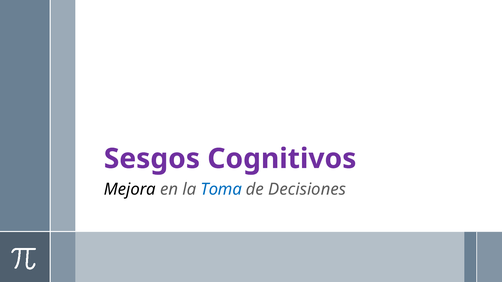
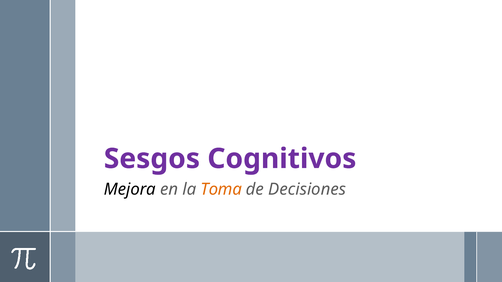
Toma colour: blue -> orange
